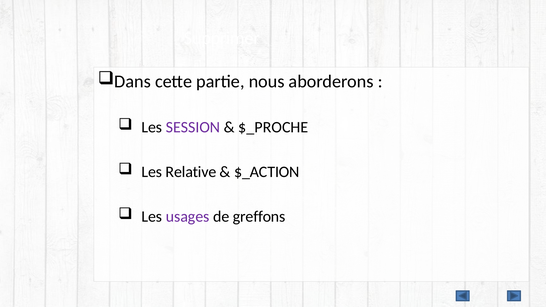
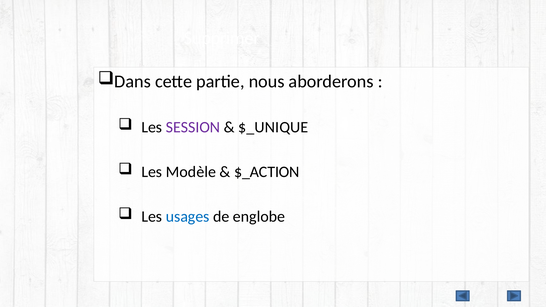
$_PROCHE: $_PROCHE -> $_UNIQUE
Relative: Relative -> Modèle
usages colour: purple -> blue
greffons: greffons -> englobe
